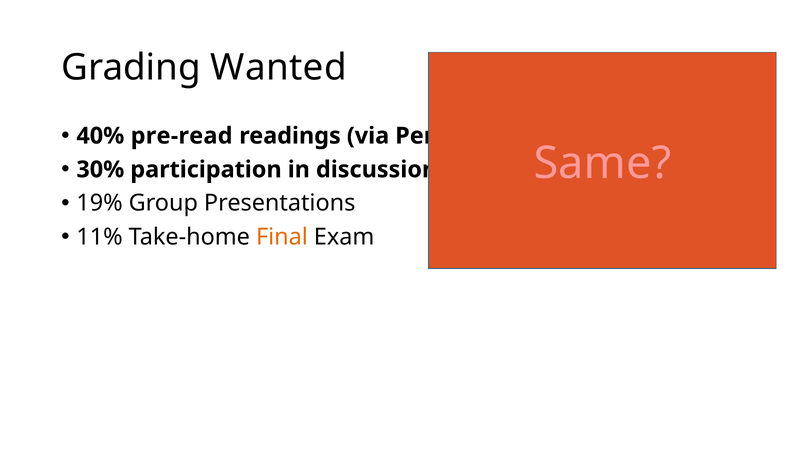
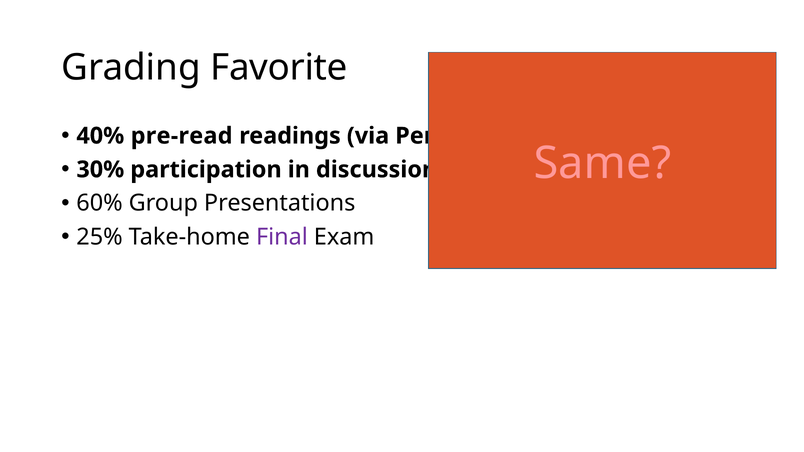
Wanted: Wanted -> Favorite
19%: 19% -> 60%
11%: 11% -> 25%
Final colour: orange -> purple
